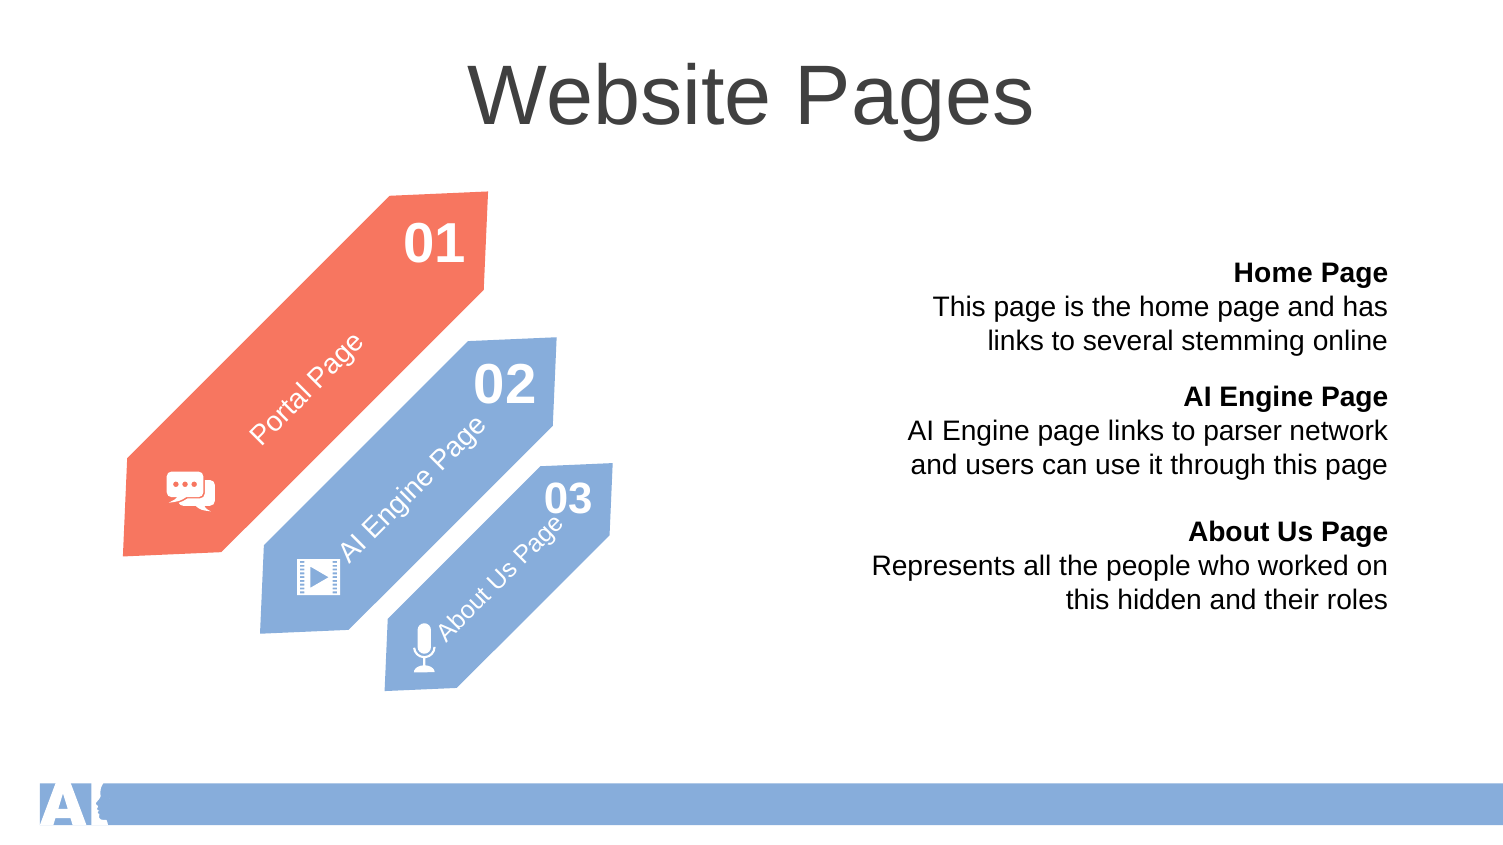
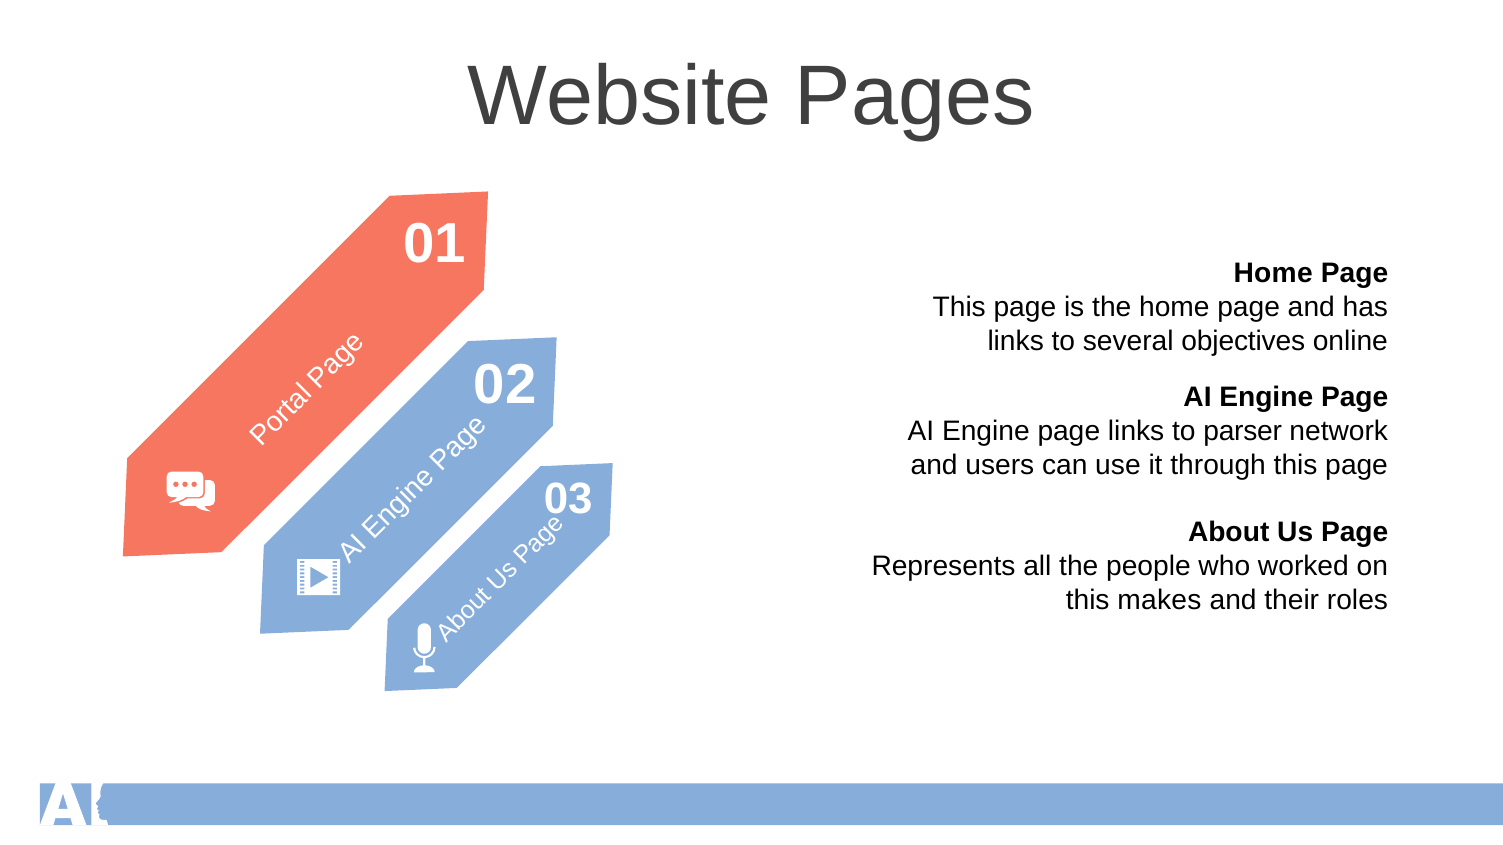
stemming: stemming -> objectives
hidden: hidden -> makes
